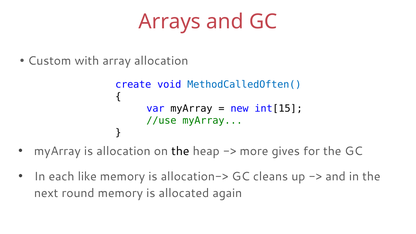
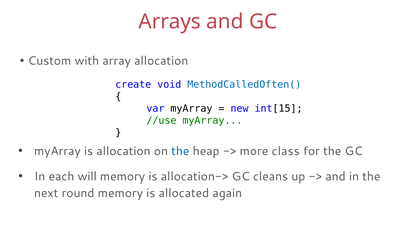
the at (180, 151) colour: black -> blue
gives: gives -> class
like: like -> will
